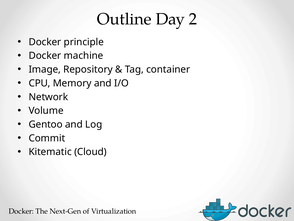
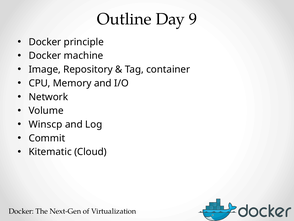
2: 2 -> 9
Gentoo: Gentoo -> Winscp
